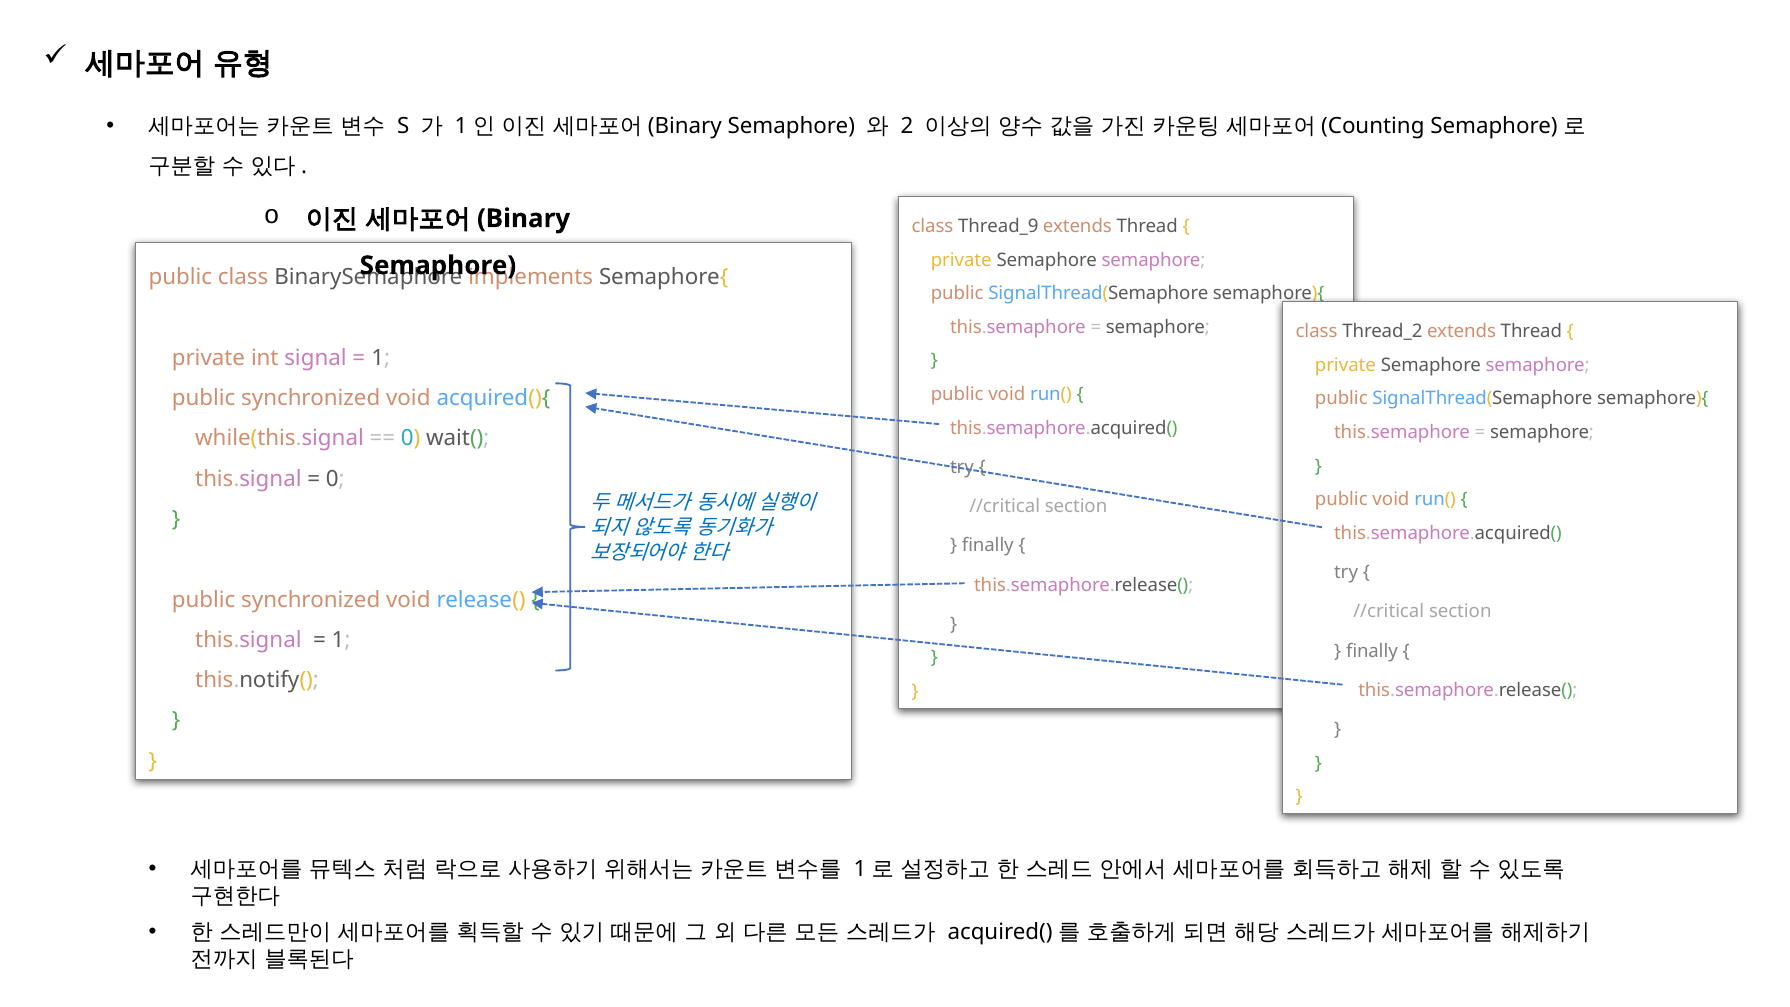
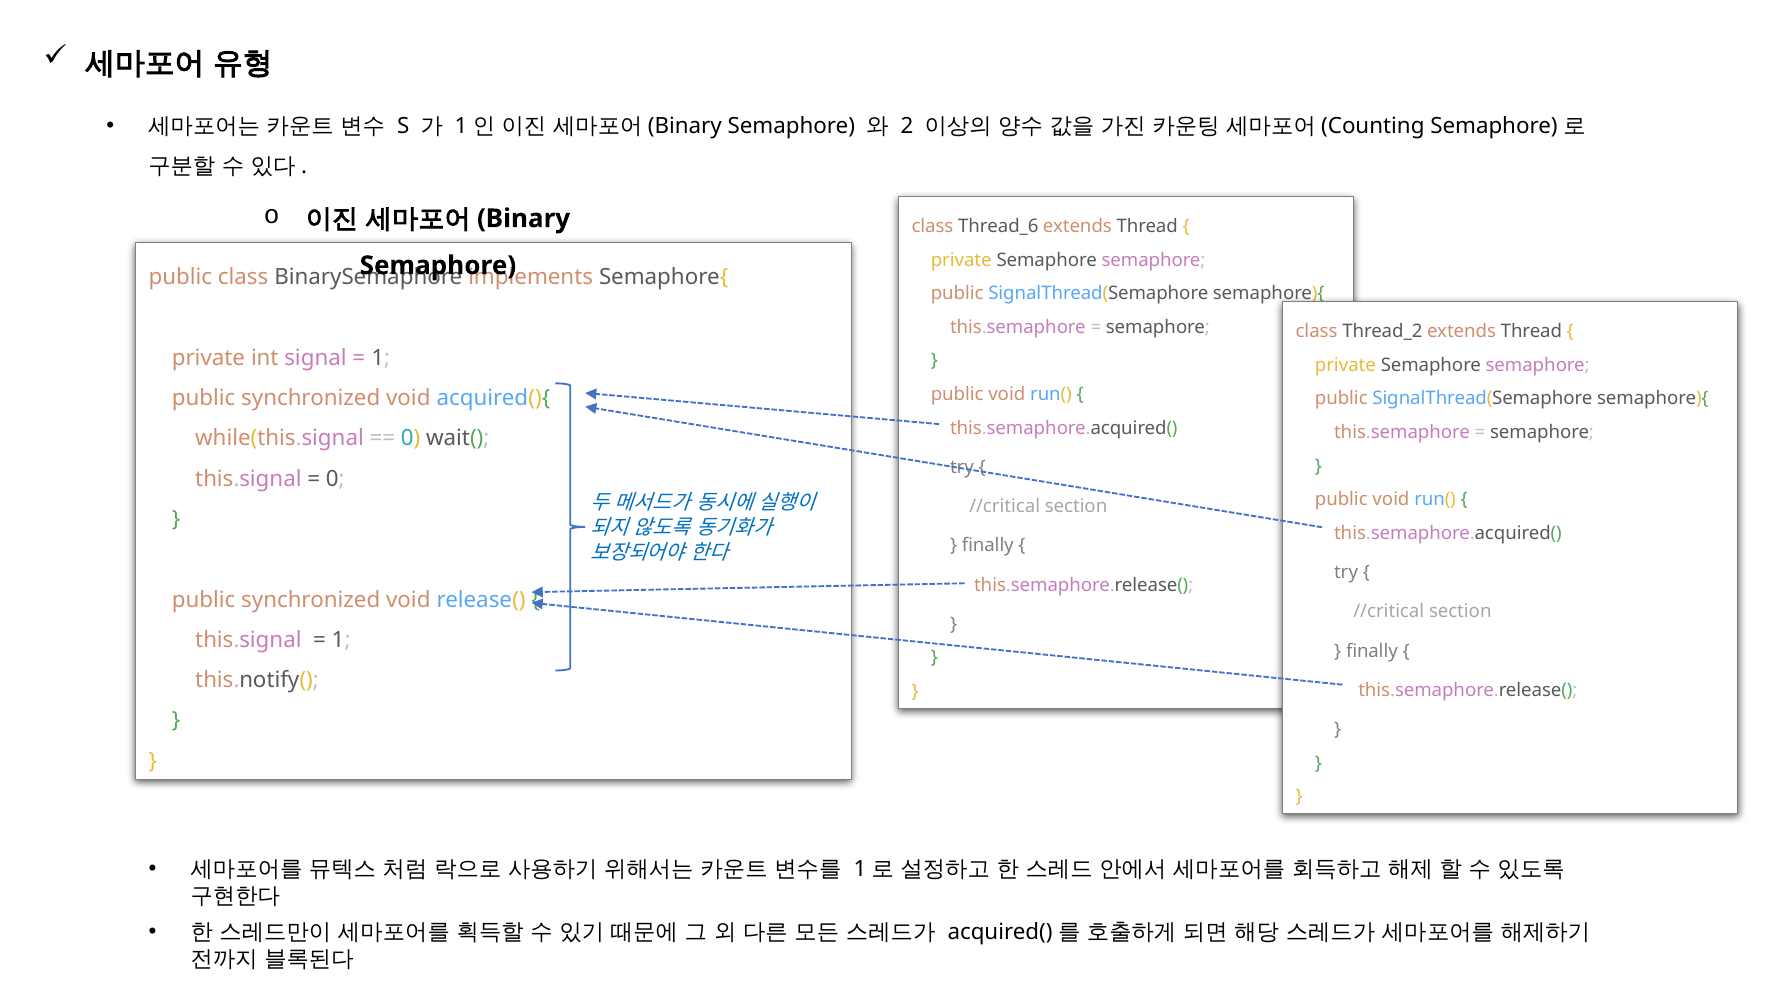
Thread_9: Thread_9 -> Thread_6
